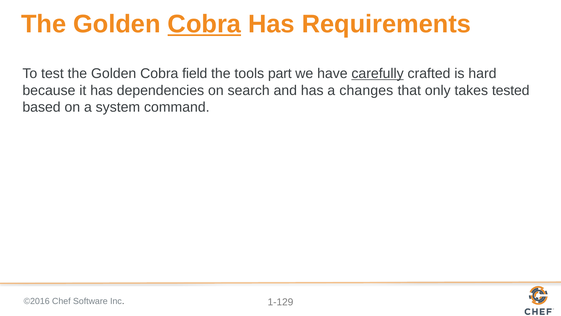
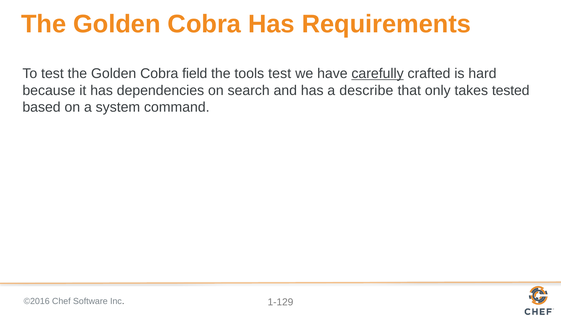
Cobra at (204, 24) underline: present -> none
tools part: part -> test
changes: changes -> describe
